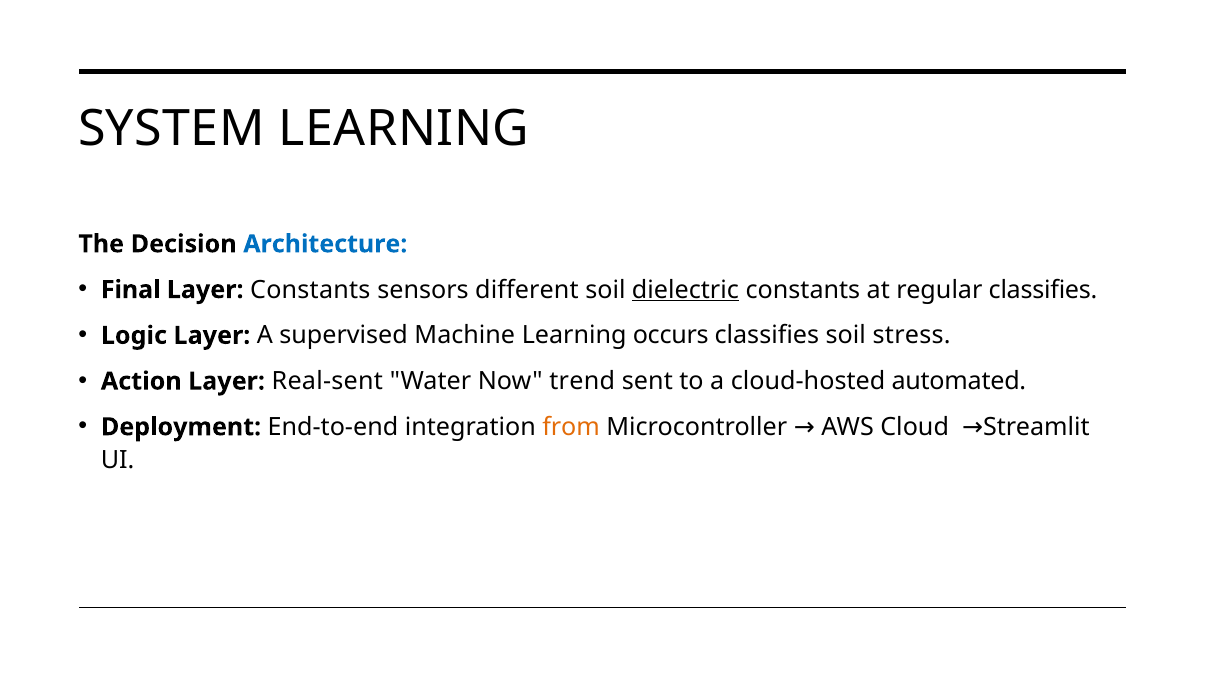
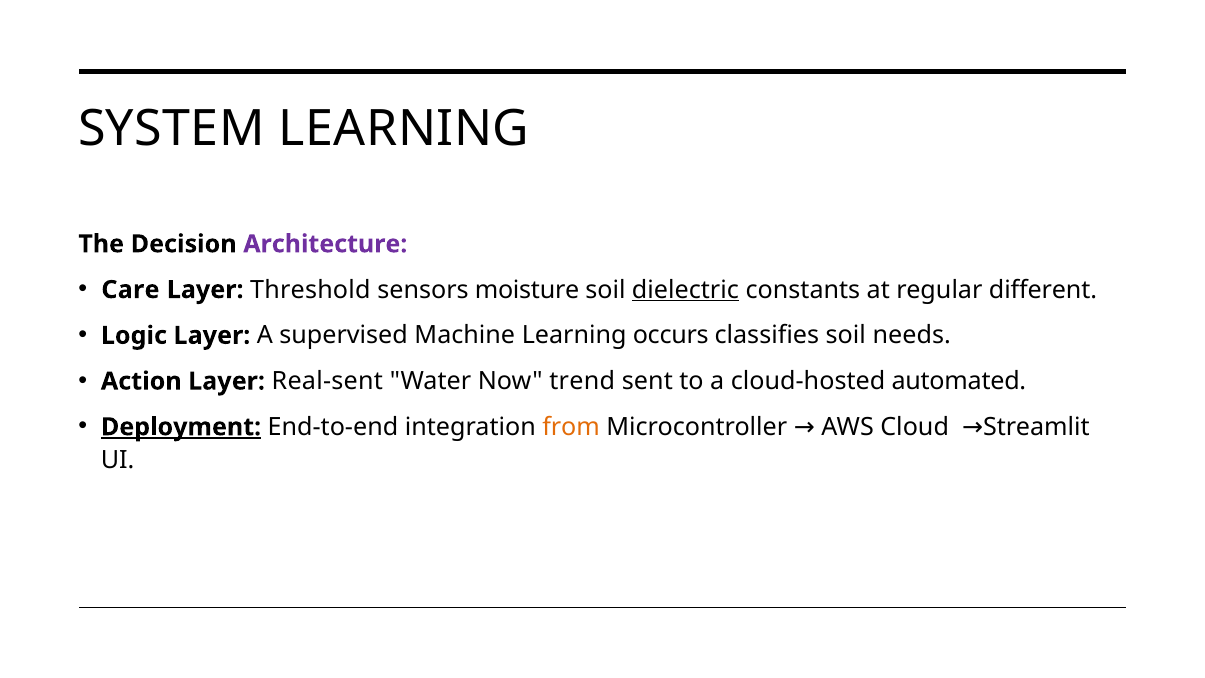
Architecture colour: blue -> purple
Final: Final -> Care
Layer Constants: Constants -> Threshold
different: different -> moisture
regular classifies: classifies -> different
stress: stress -> needs
Deployment underline: none -> present
